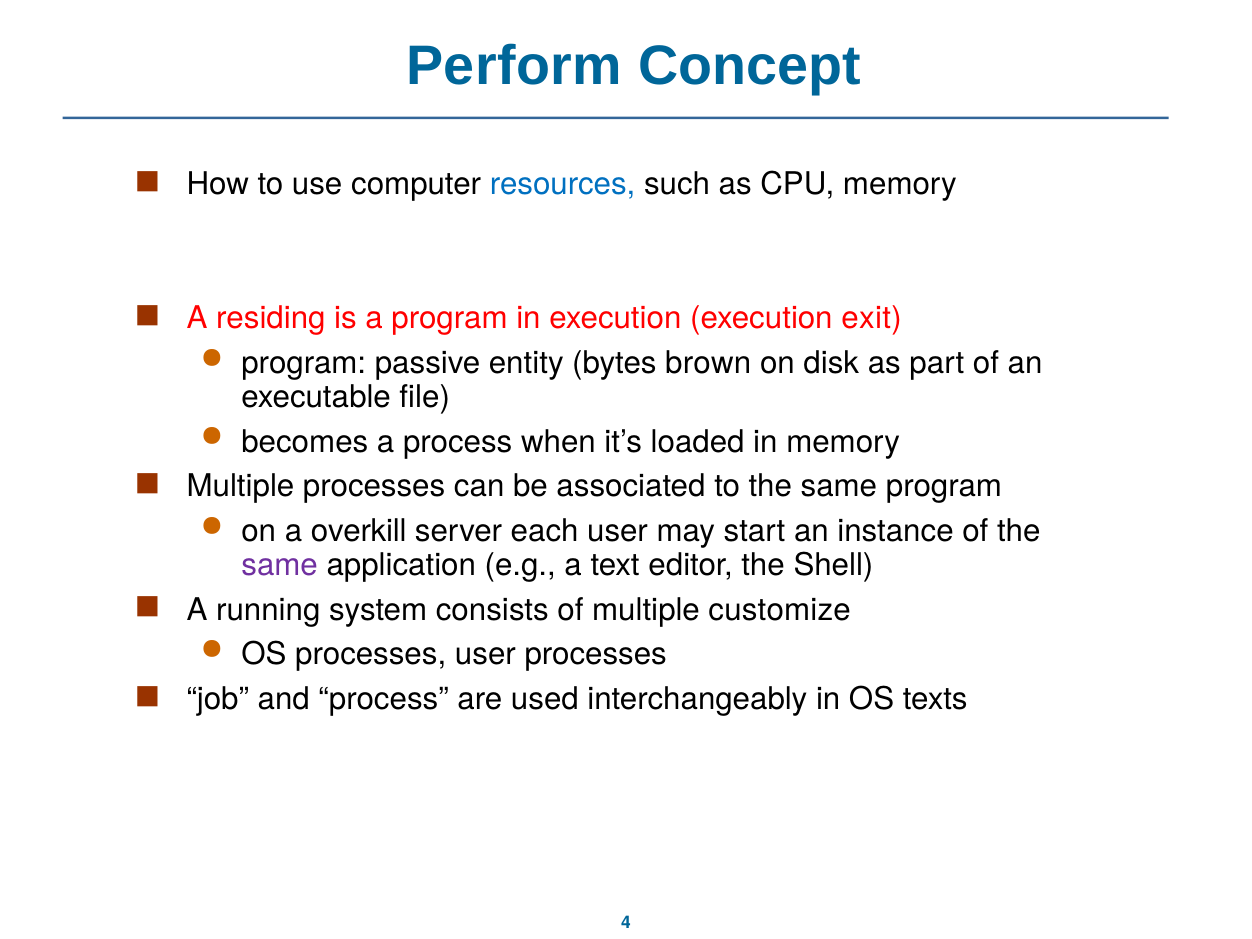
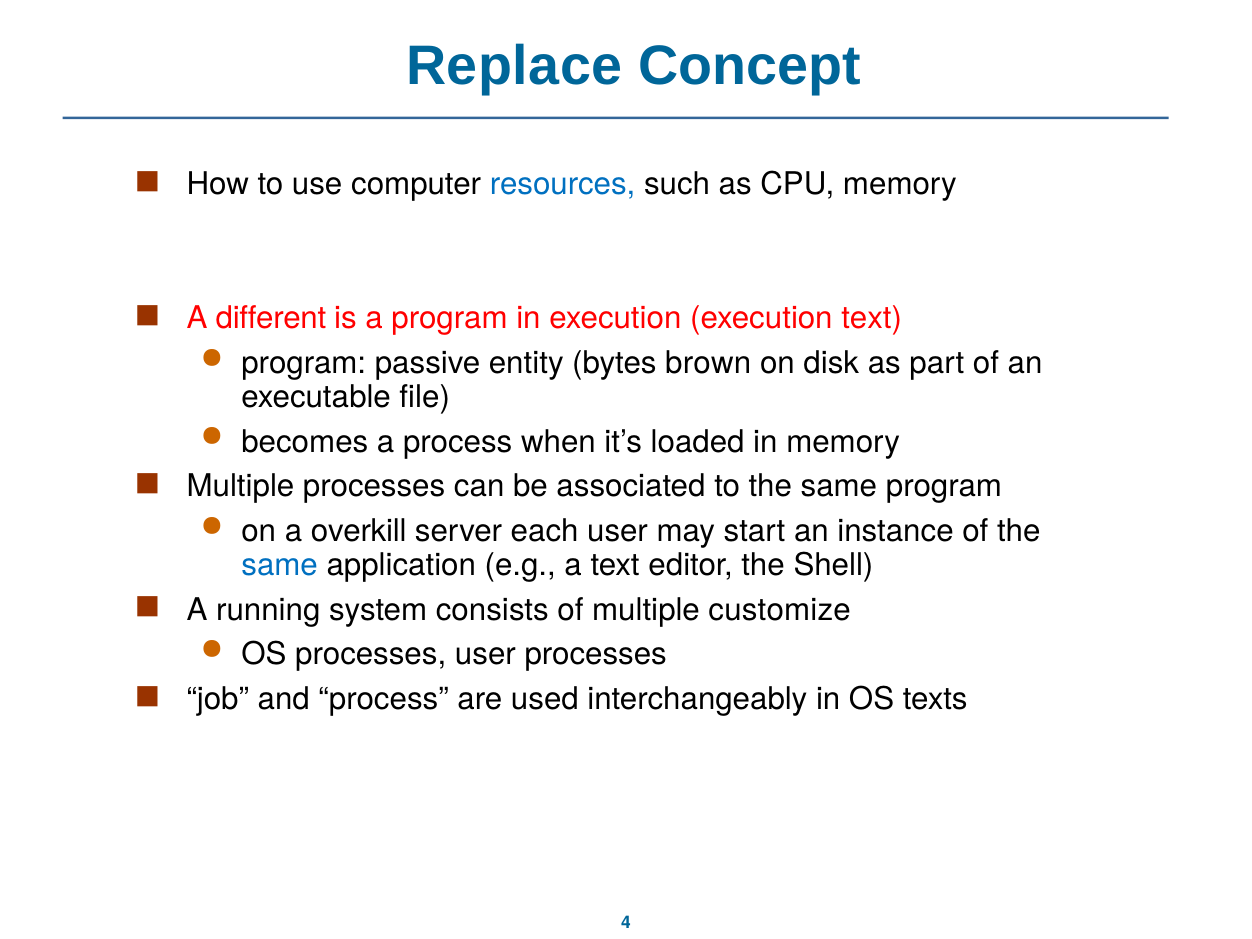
Perform: Perform -> Replace
residing: residing -> different
execution exit: exit -> text
same at (280, 565) colour: purple -> blue
